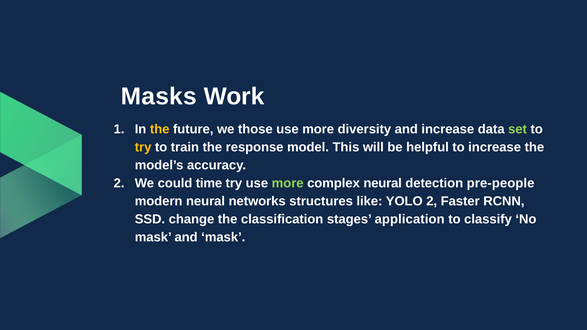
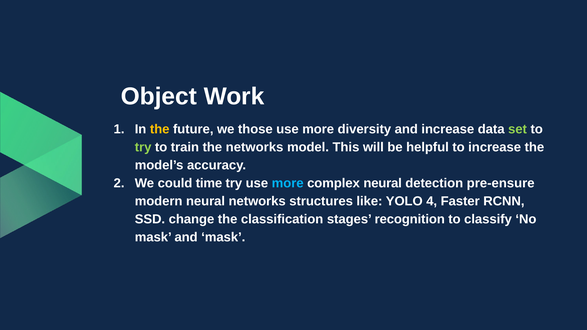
Masks: Masks -> Object
try at (143, 147) colour: yellow -> light green
the response: response -> networks
more at (288, 183) colour: light green -> light blue
pre-people: pre-people -> pre-ensure
YOLO 2: 2 -> 4
application: application -> recognition
